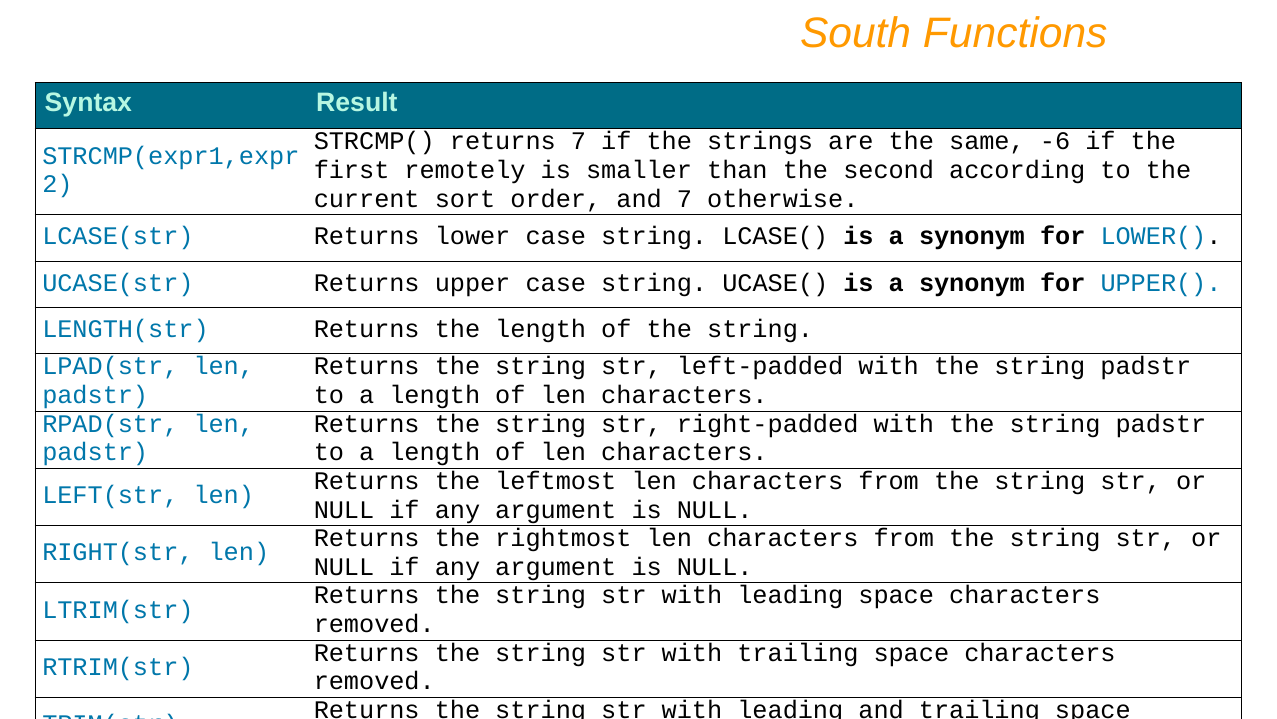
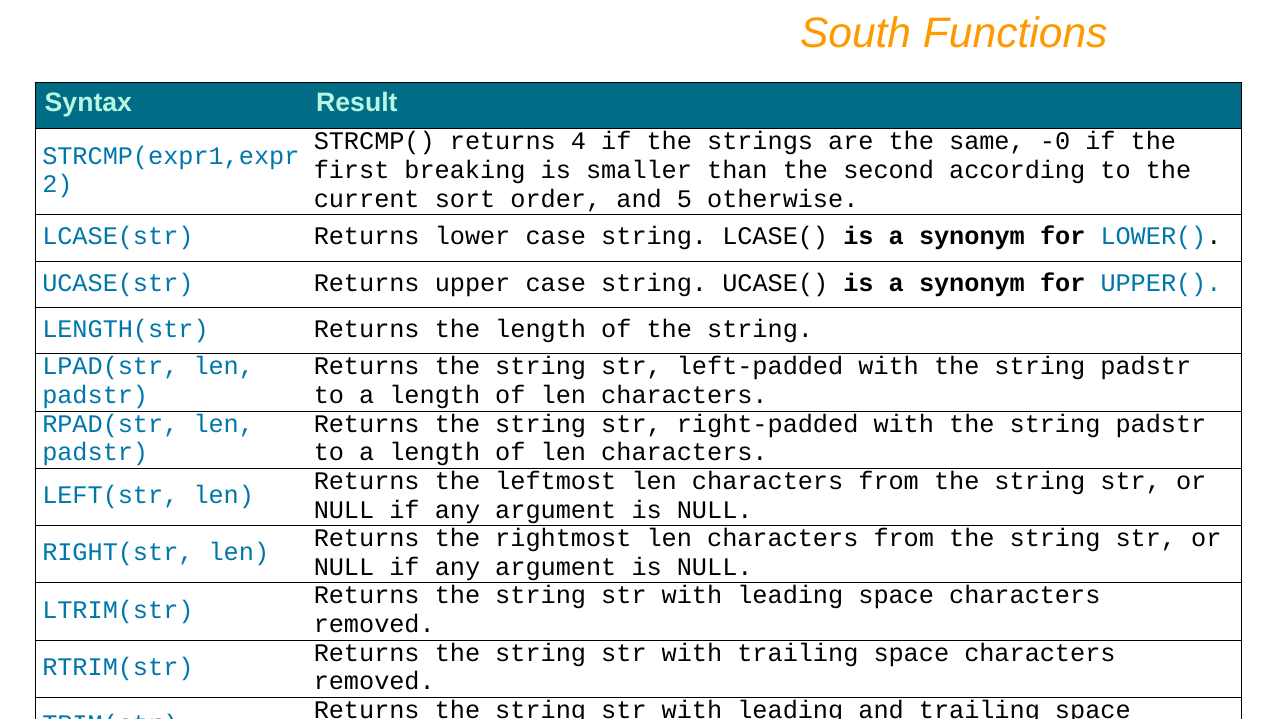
returns 7: 7 -> 4
-6: -6 -> -0
remotely: remotely -> breaking
and 7: 7 -> 5
